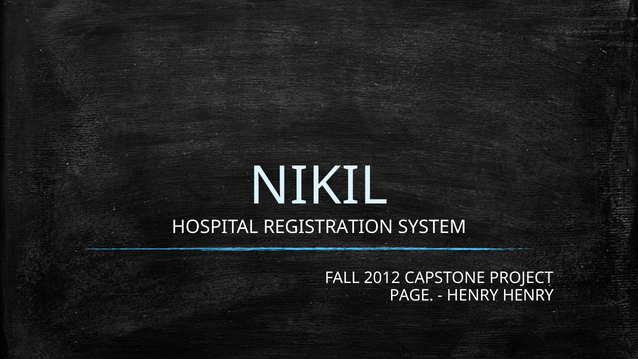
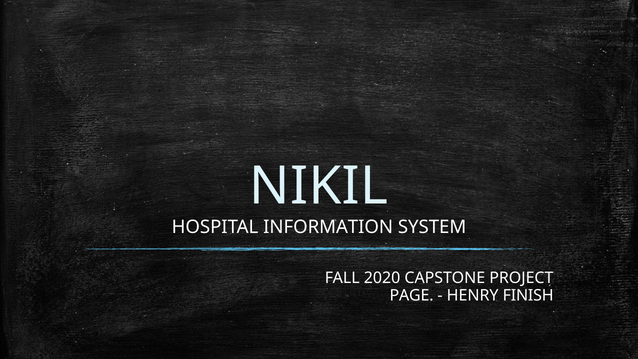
REGISTRATION: REGISTRATION -> INFORMATION
2012: 2012 -> 2020
HENRY HENRY: HENRY -> FINISH
